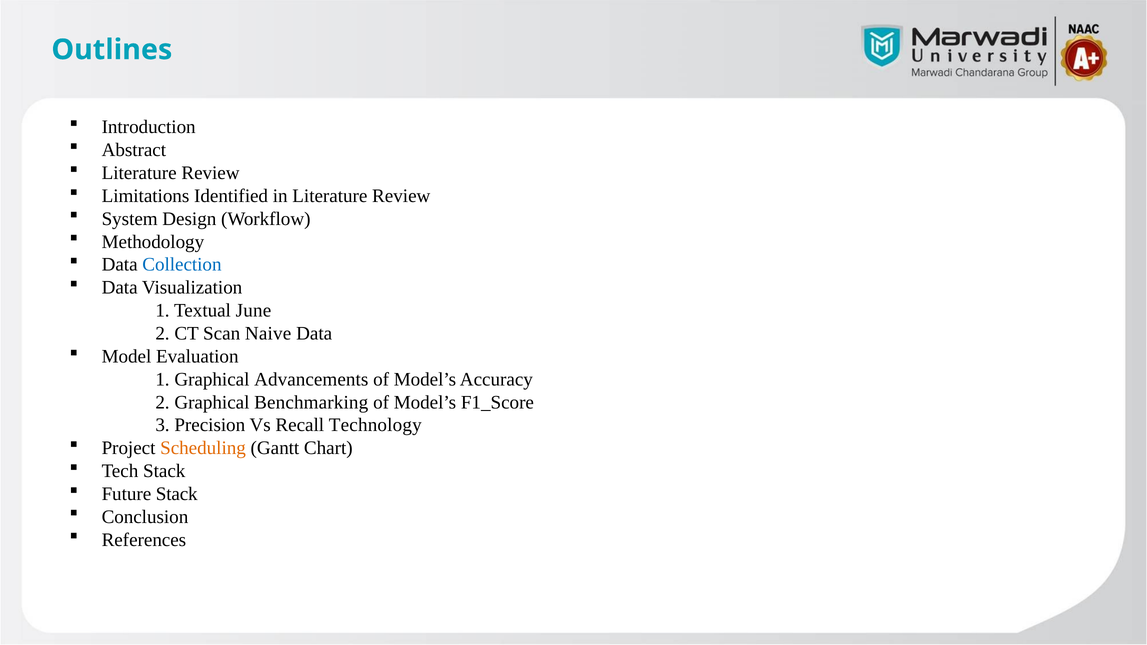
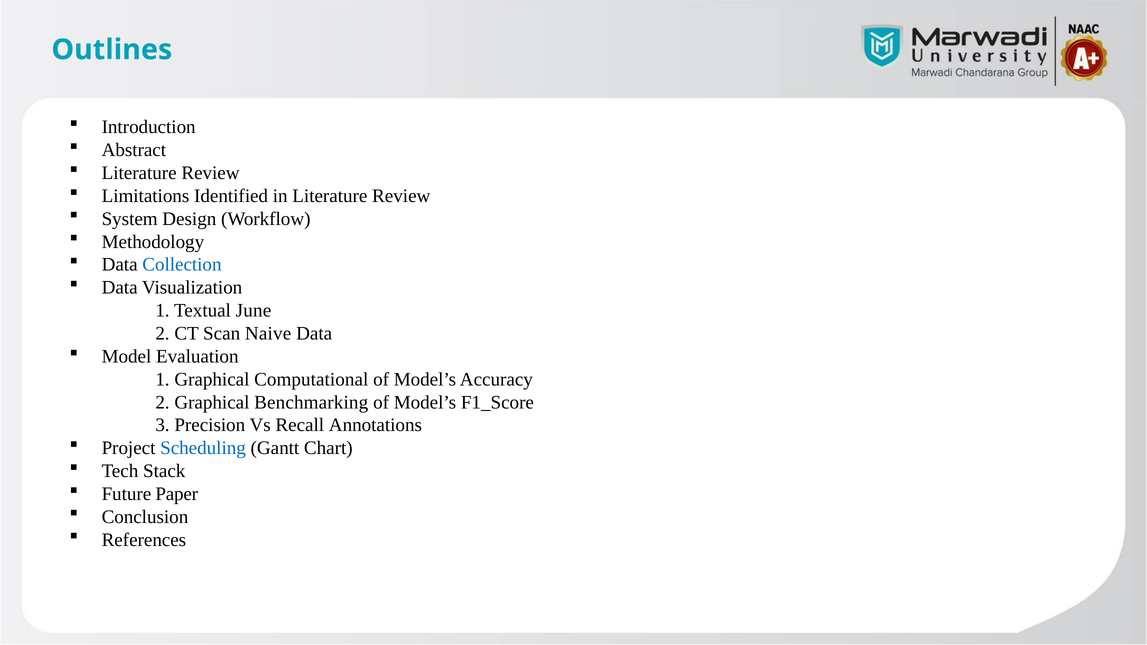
Advancements: Advancements -> Computational
Technology: Technology -> Annotations
Scheduling colour: orange -> blue
Future Stack: Stack -> Paper
